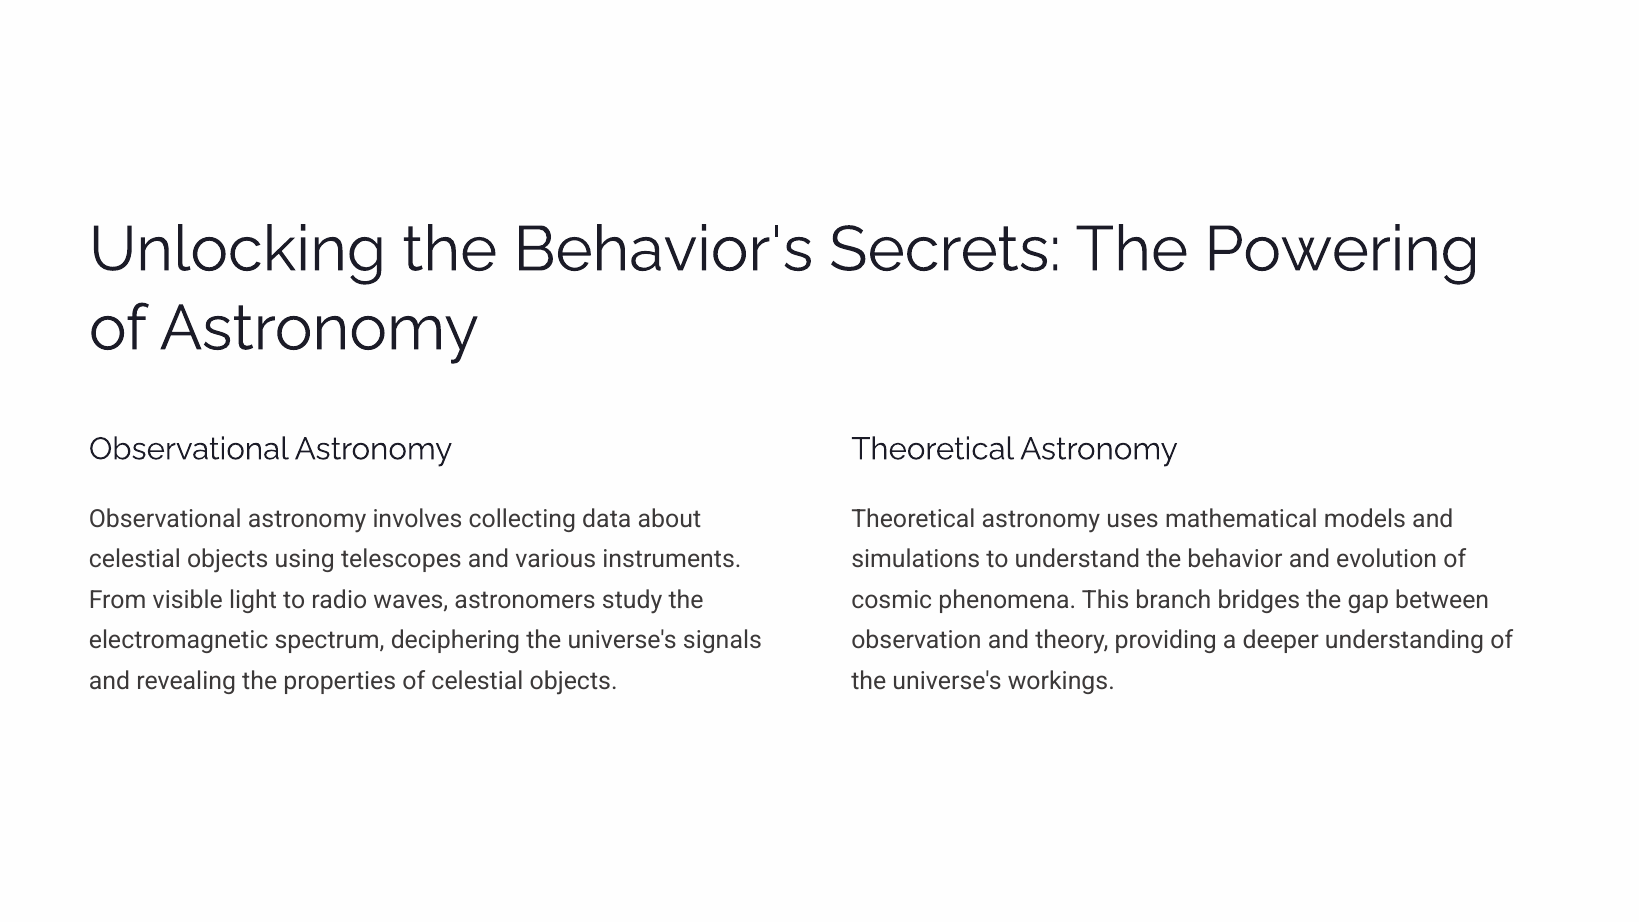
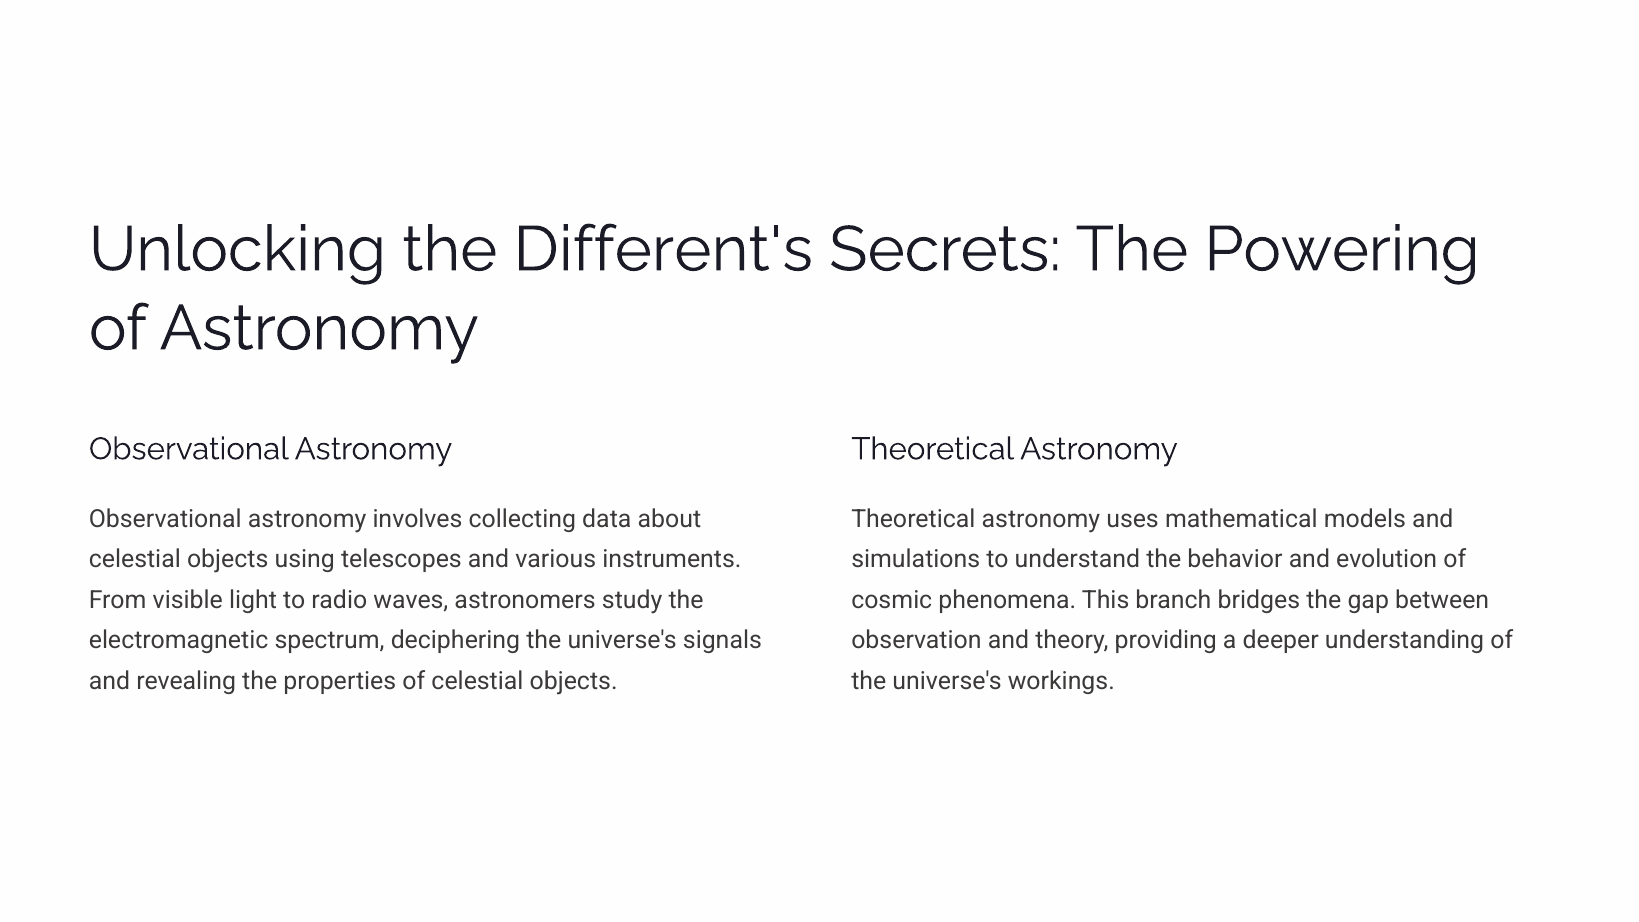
Behavior's: Behavior's -> Different's
